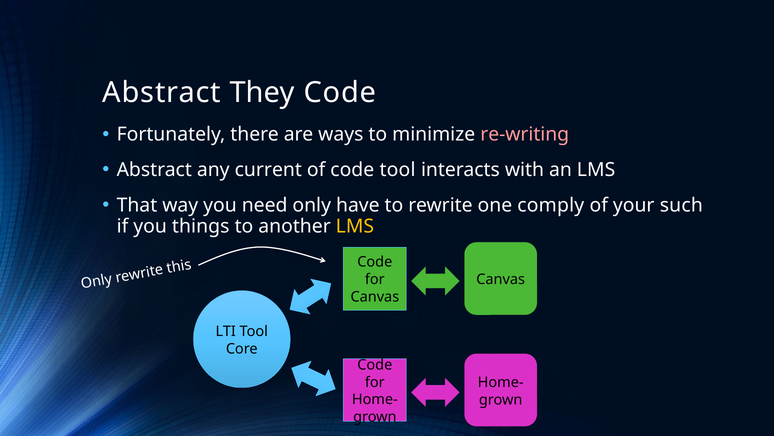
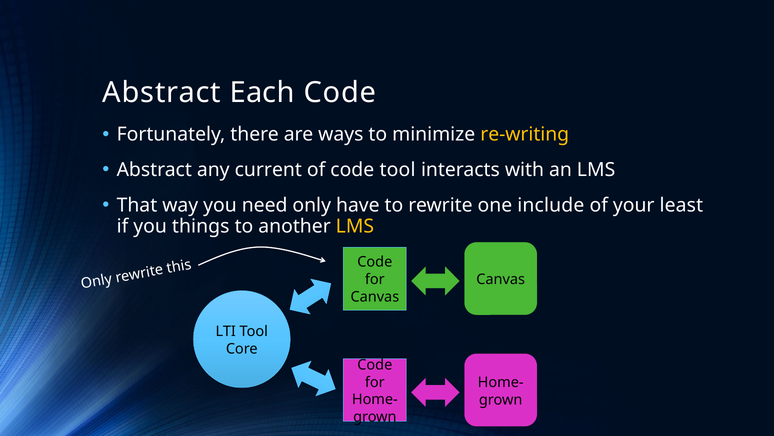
They: They -> Each
re-writing colour: pink -> yellow
comply: comply -> include
such: such -> least
